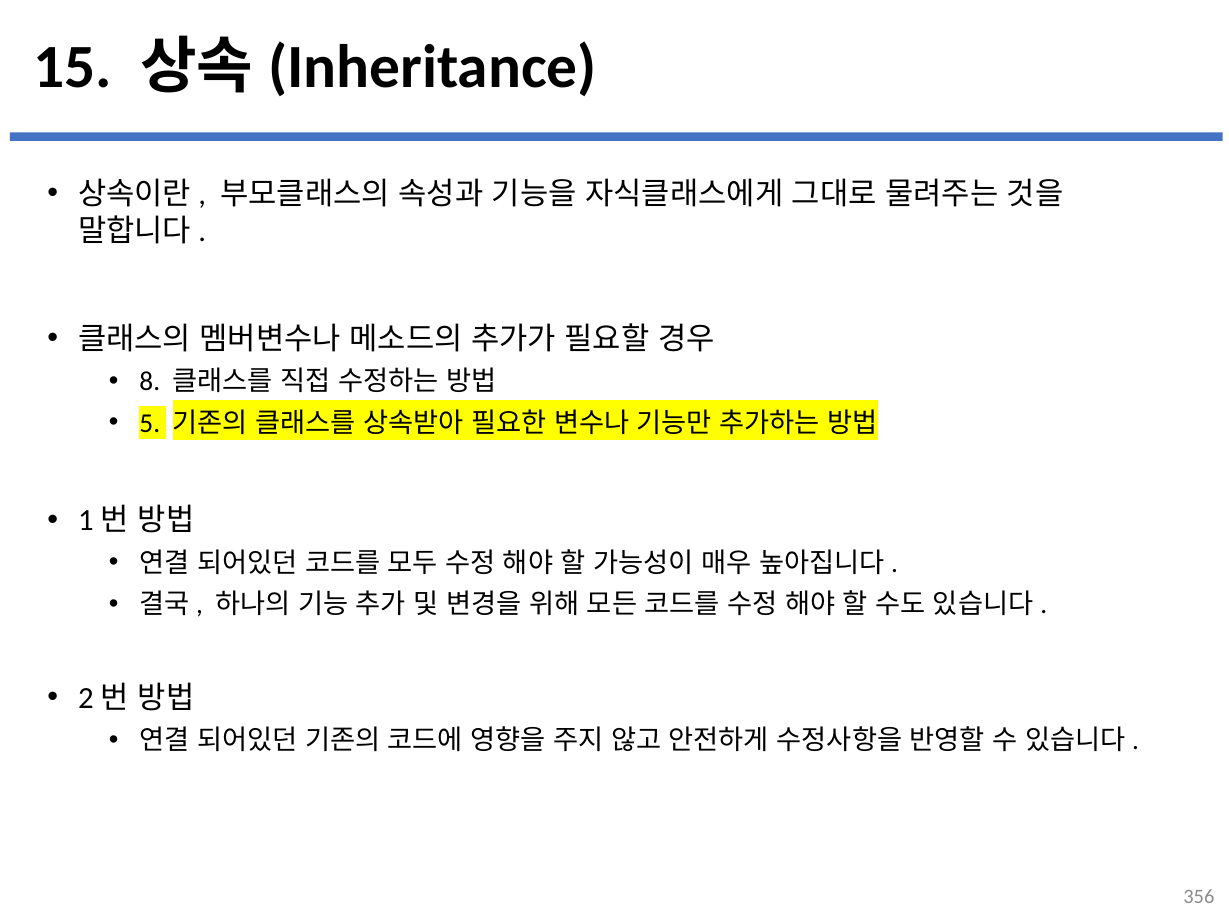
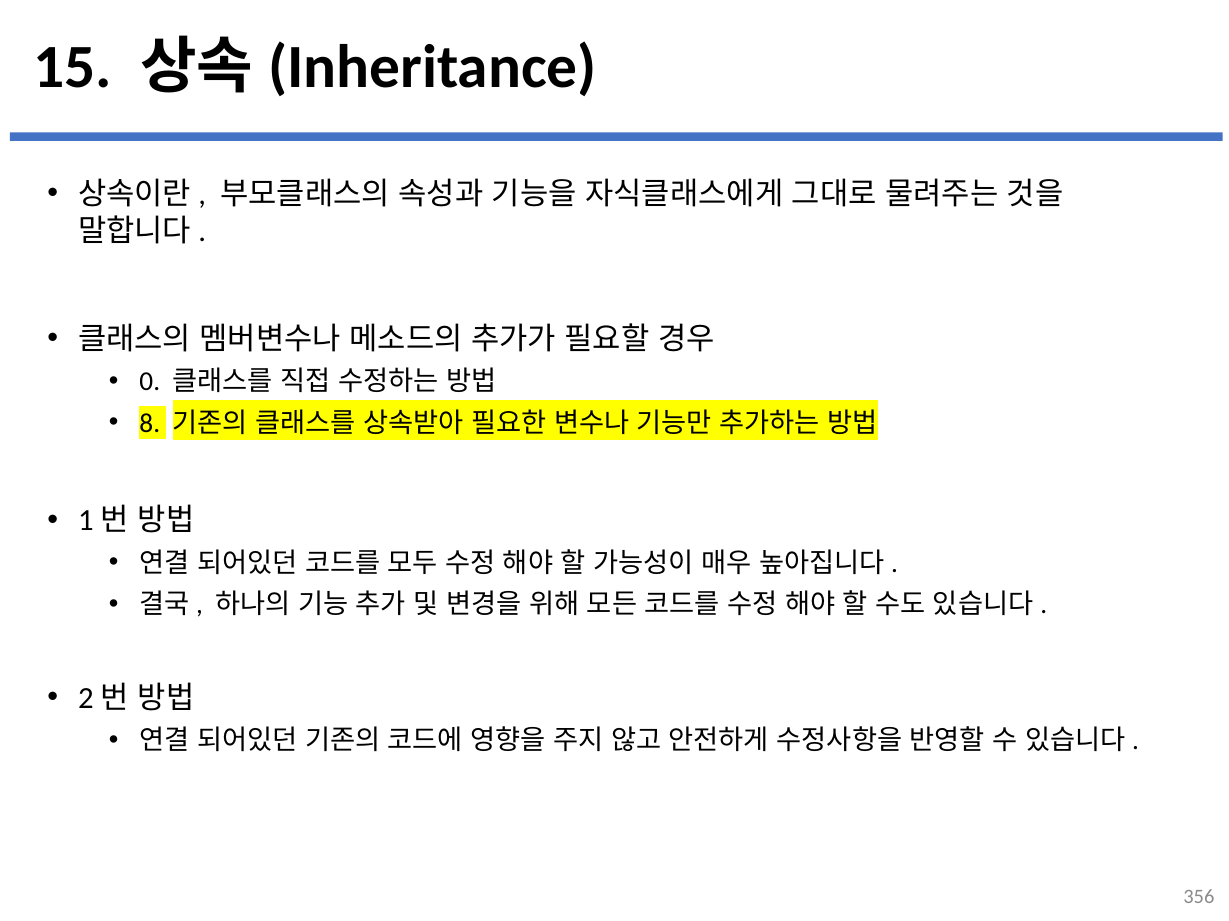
8: 8 -> 0
5: 5 -> 8
